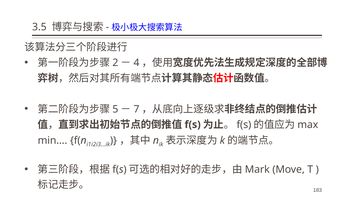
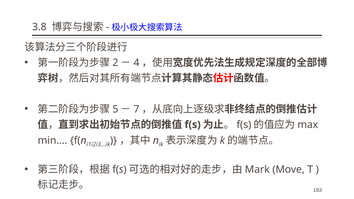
3.5: 3.5 -> 3.8
